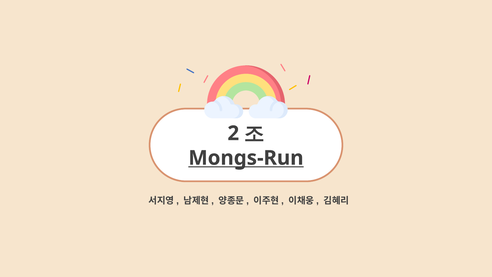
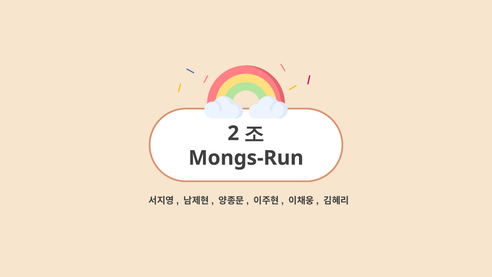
Mongs-Run underline: present -> none
